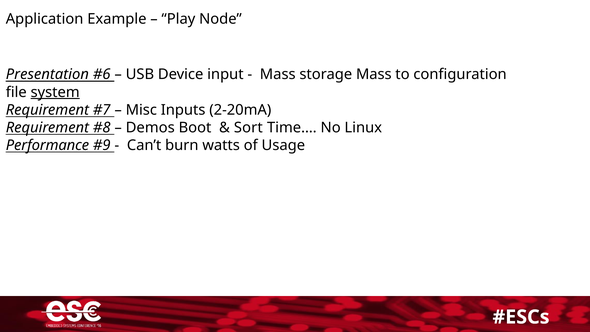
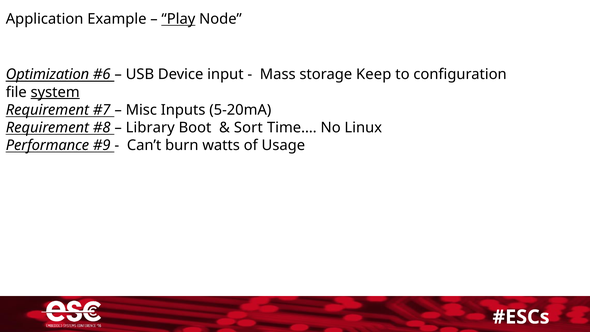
Play underline: none -> present
Presentation: Presentation -> Optimization
storage Mass: Mass -> Keep
2-20mA: 2-20mA -> 5-20mA
Demos: Demos -> Library
